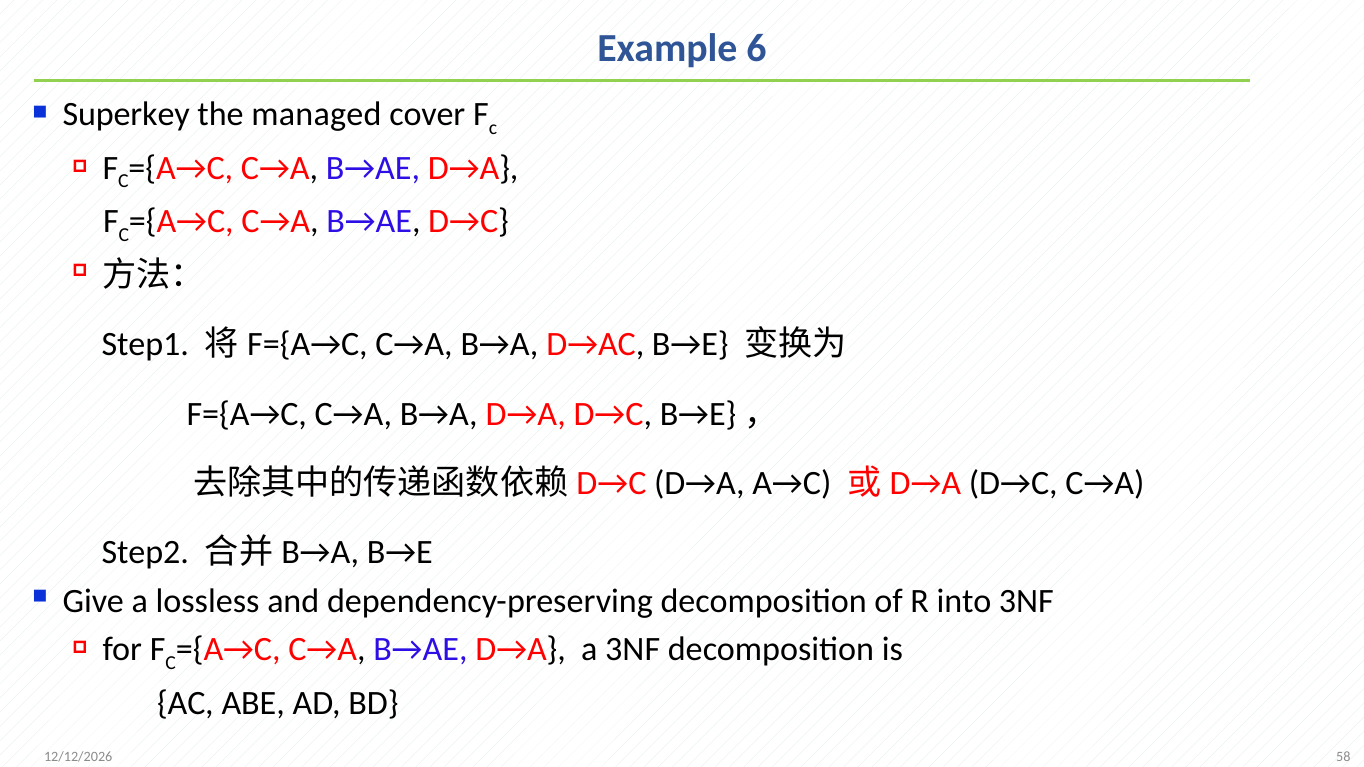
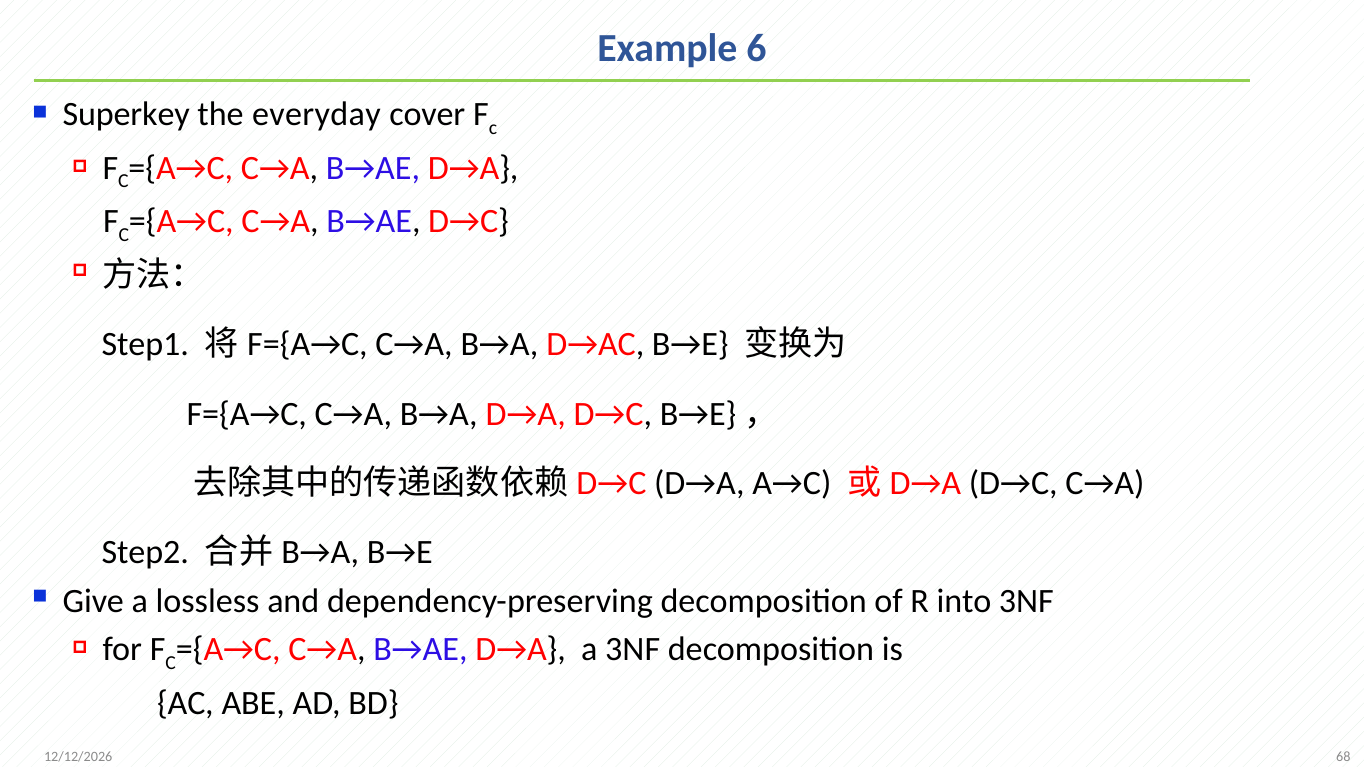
managed: managed -> everyday
58: 58 -> 68
